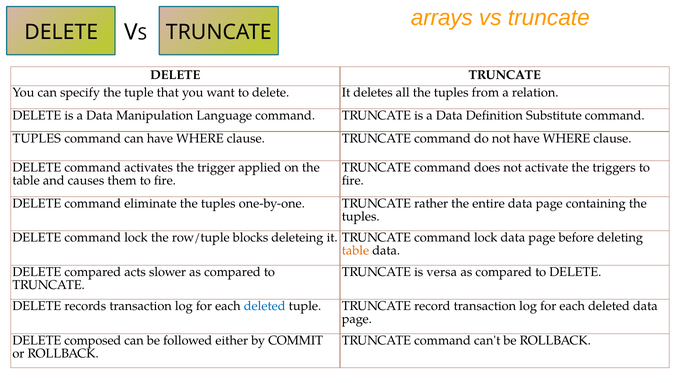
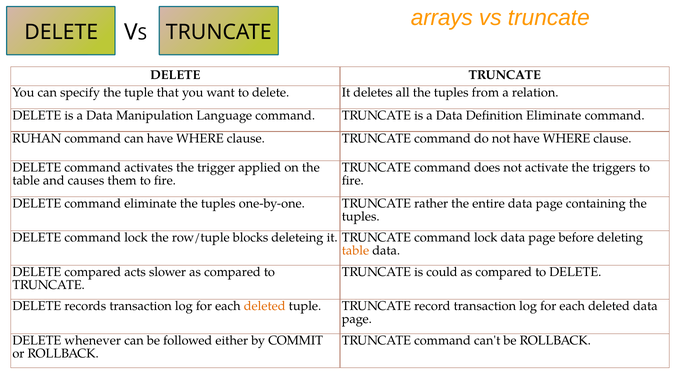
Definition Substitute: Substitute -> Eliminate
TUPLES at (37, 138): TUPLES -> RUHAN
versa: versa -> could
deleted at (265, 306) colour: blue -> orange
composed: composed -> whenever
